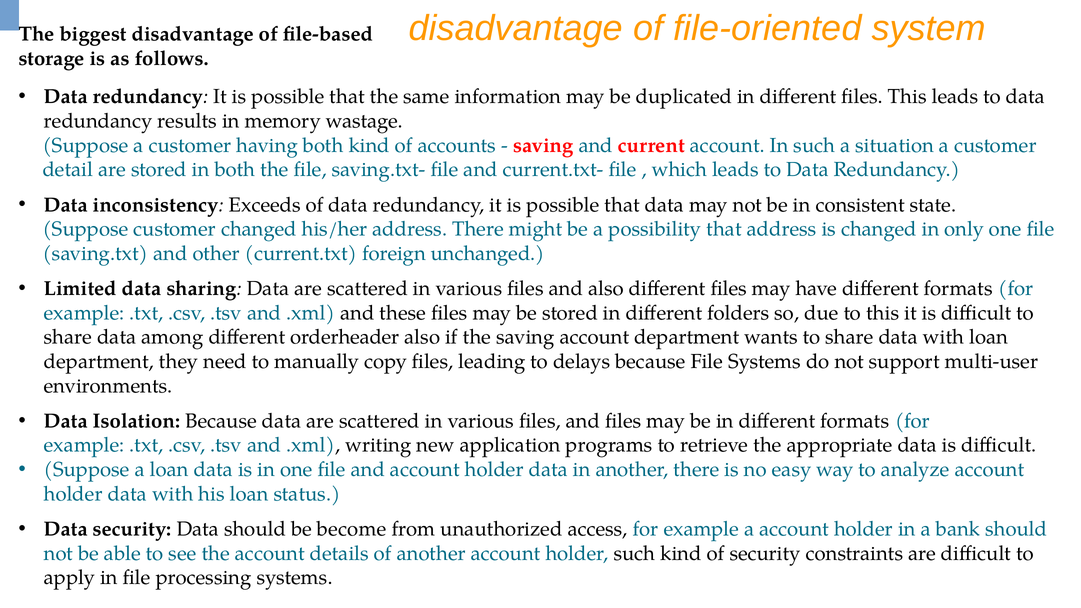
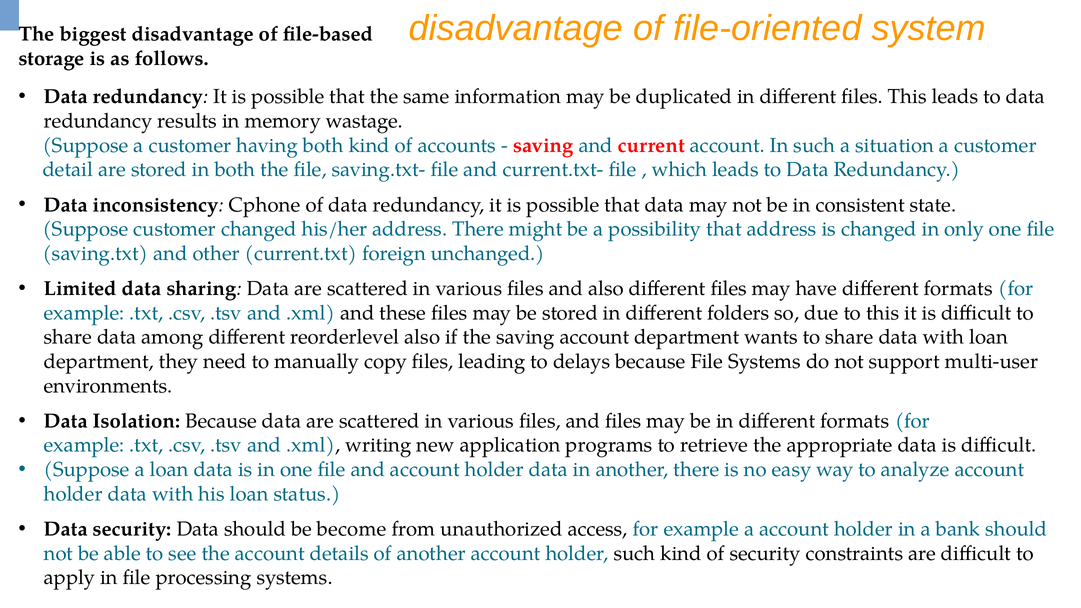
Exceeds: Exceeds -> Cphone
orderheader: orderheader -> reorderlevel
